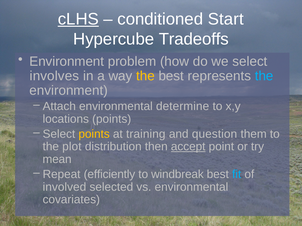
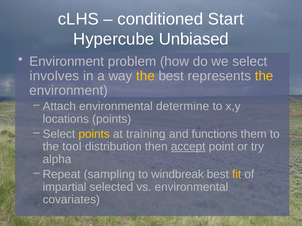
cLHS underline: present -> none
Tradeoffs: Tradeoffs -> Unbiased
the at (264, 76) colour: light blue -> yellow
question: question -> functions
plot: plot -> tool
mean: mean -> alpha
efficiently: efficiently -> sampling
fit colour: light blue -> yellow
involved: involved -> impartial
